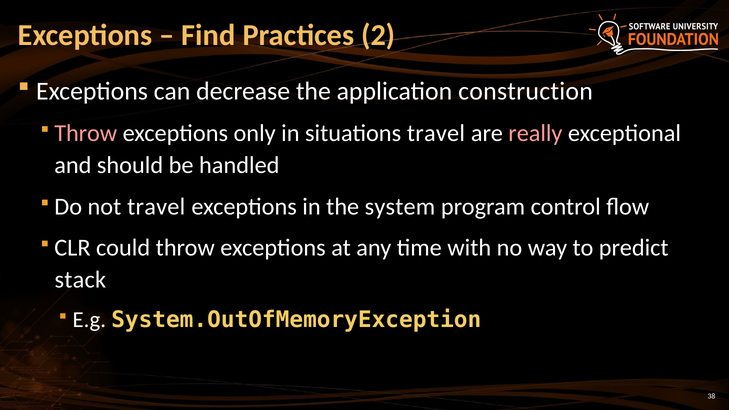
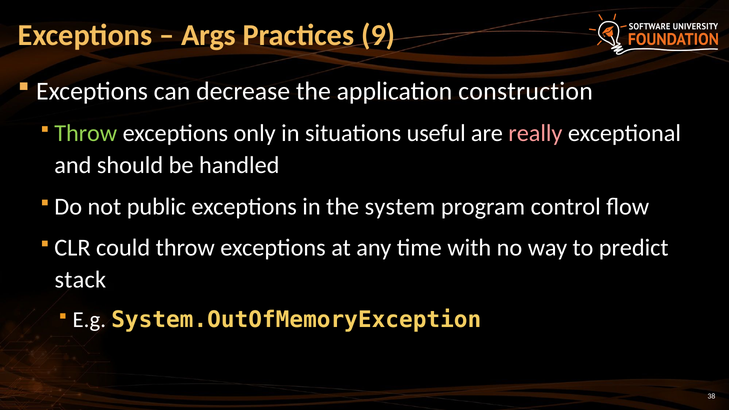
Find: Find -> Args
2: 2 -> 9
Throw at (86, 133) colour: pink -> light green
situations travel: travel -> useful
not travel: travel -> public
